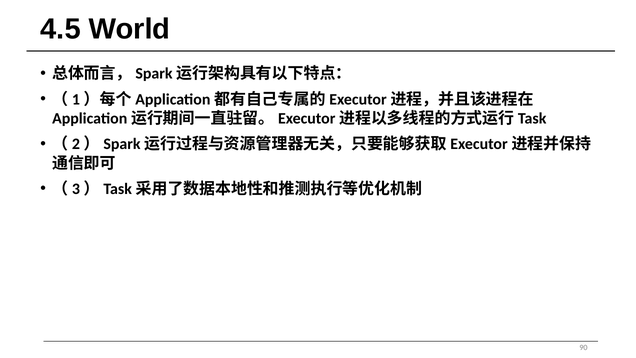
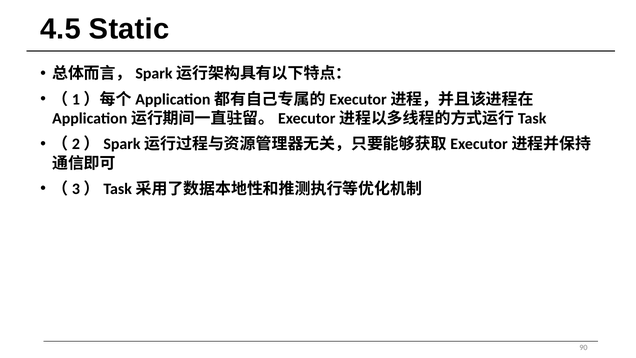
World: World -> Static
